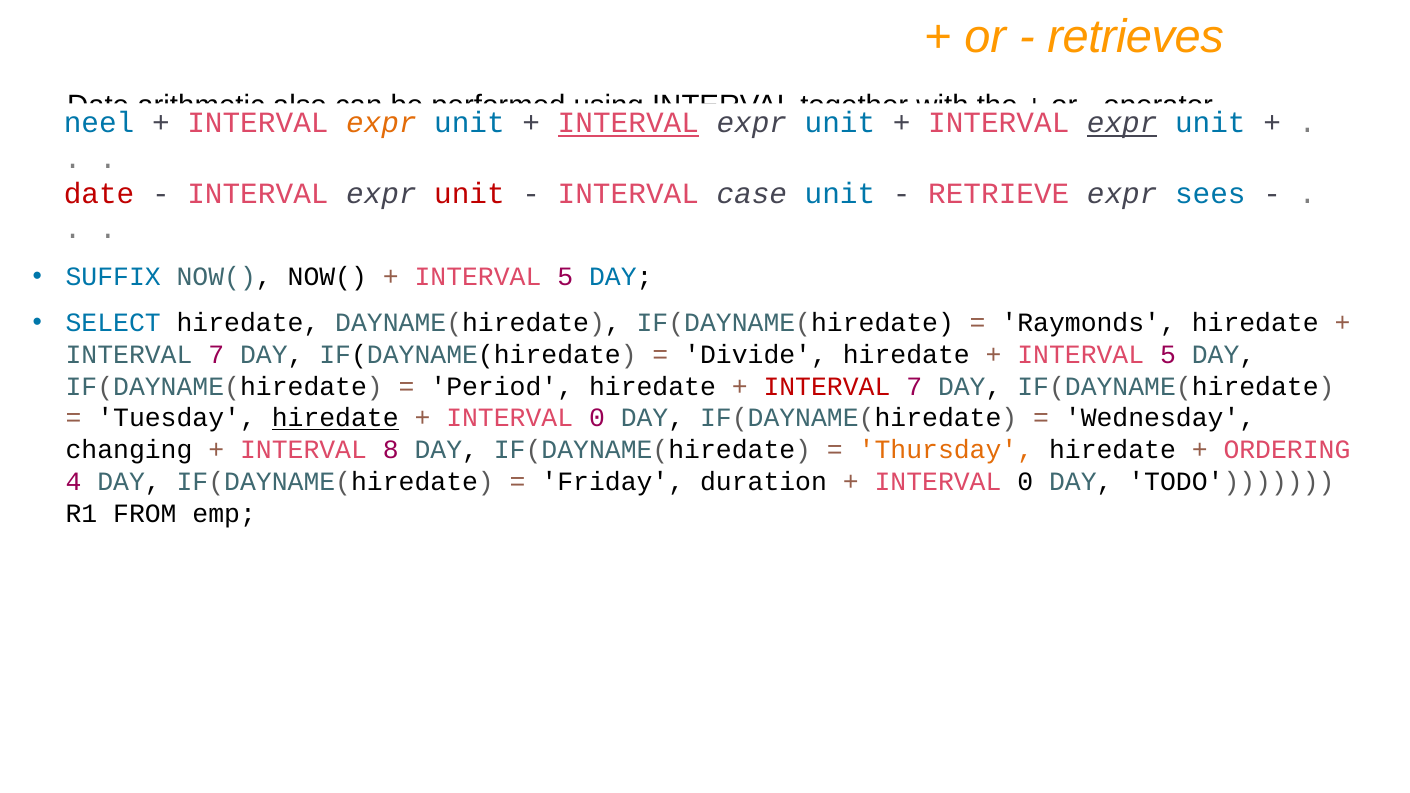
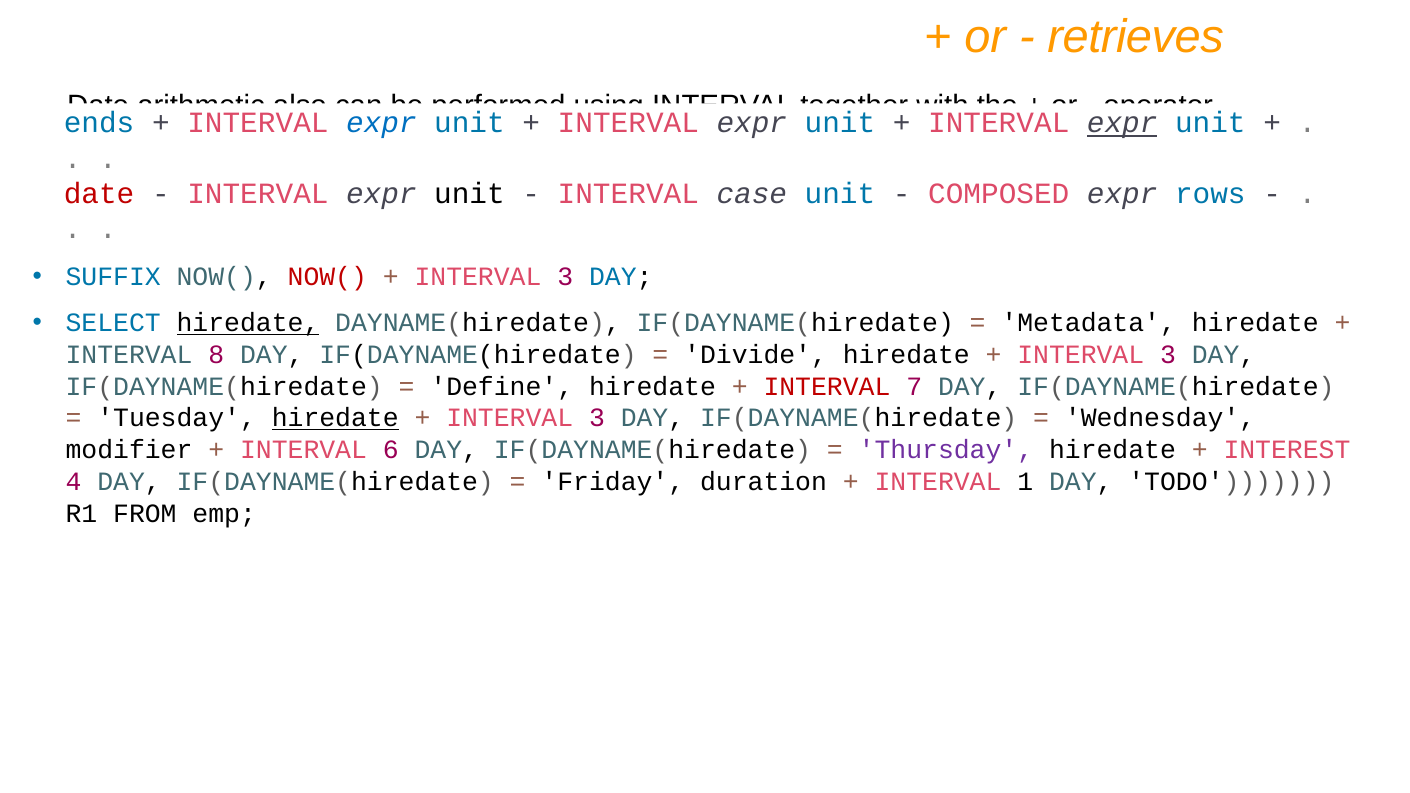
neel: neel -> ends
expr at (381, 123) colour: orange -> blue
INTERVAL at (628, 123) underline: present -> none
unit at (469, 194) colour: red -> black
RETRIEVE: RETRIEVE -> COMPOSED
sees: sees -> rows
NOW( at (327, 277) colour: black -> red
5 at (565, 277): 5 -> 3
hiredate at (248, 323) underline: none -> present
Raymonds: Raymonds -> Metadata
7 at (216, 355): 7 -> 8
5 at (1168, 355): 5 -> 3
Period: Period -> Define
0 at (597, 418): 0 -> 3
changing: changing -> modifier
8: 8 -> 6
Thursday colour: orange -> purple
ORDERING: ORDERING -> INTEREST
0 at (1025, 482): 0 -> 1
